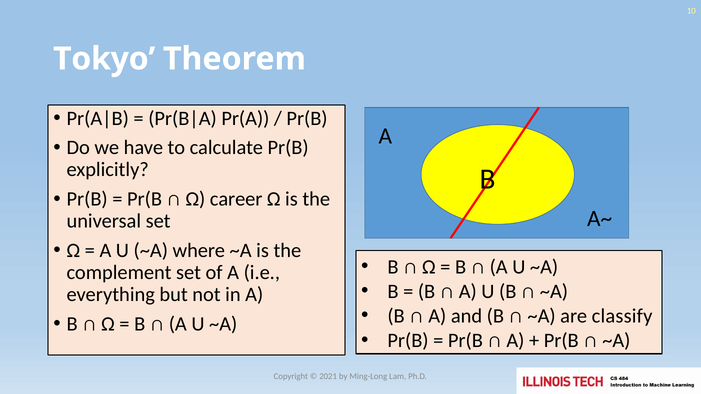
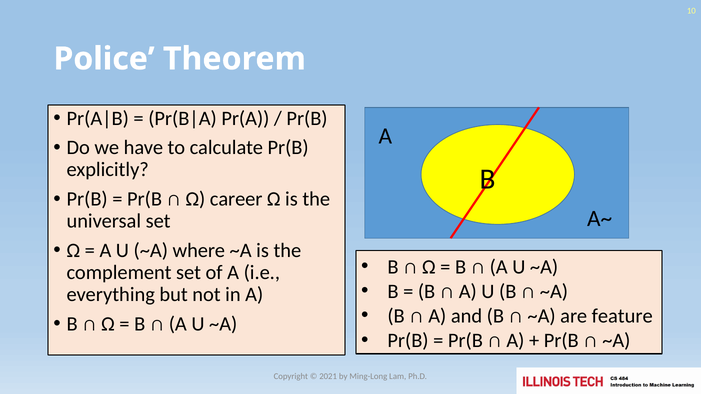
Tokyo: Tokyo -> Police
classify: classify -> feature
